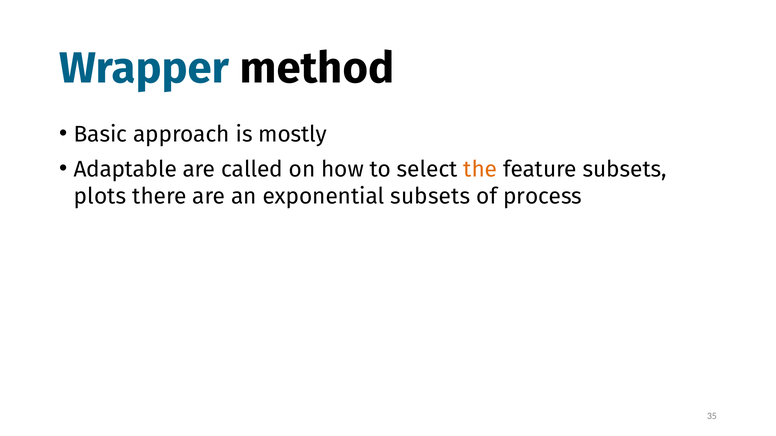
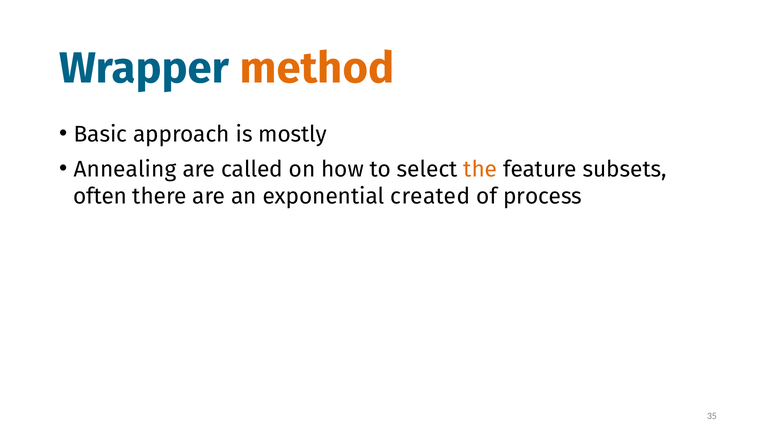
method colour: black -> orange
Adaptable: Adaptable -> Annealing
plots: plots -> often
exponential subsets: subsets -> created
